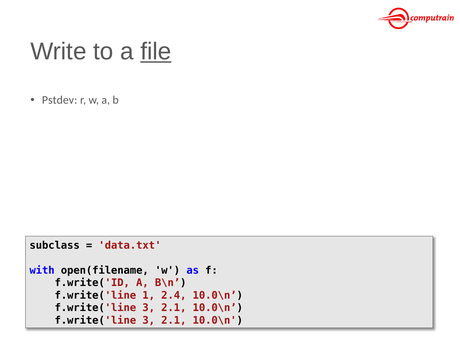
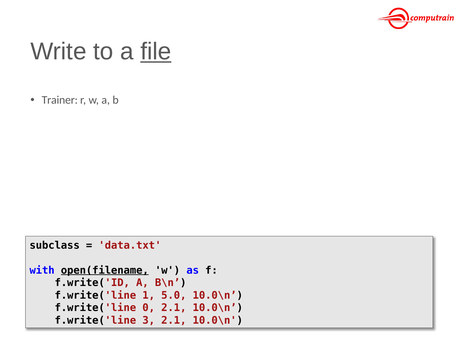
Pstdev: Pstdev -> Trainer
open(filename underline: none -> present
2.4: 2.4 -> 5.0
3 at (149, 308): 3 -> 0
